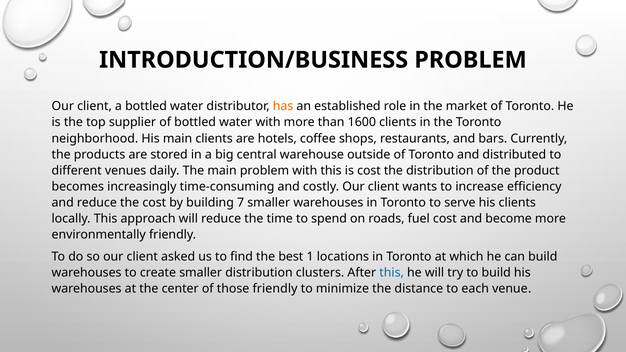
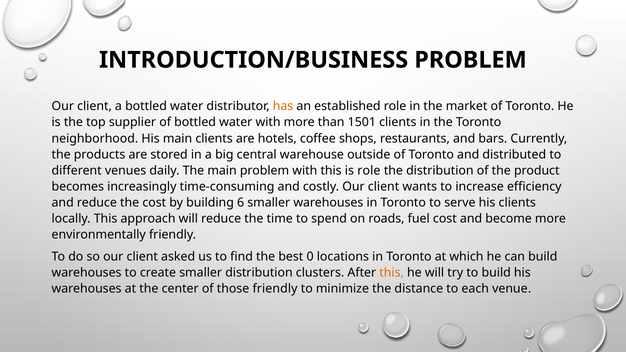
1600: 1600 -> 1501
is cost: cost -> role
7: 7 -> 6
1: 1 -> 0
this at (392, 273) colour: blue -> orange
